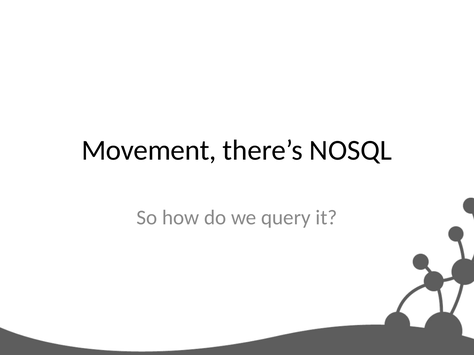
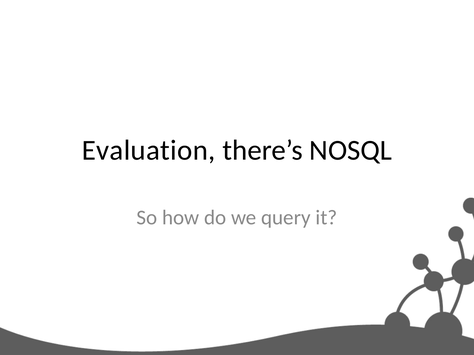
Movement: Movement -> Evaluation
